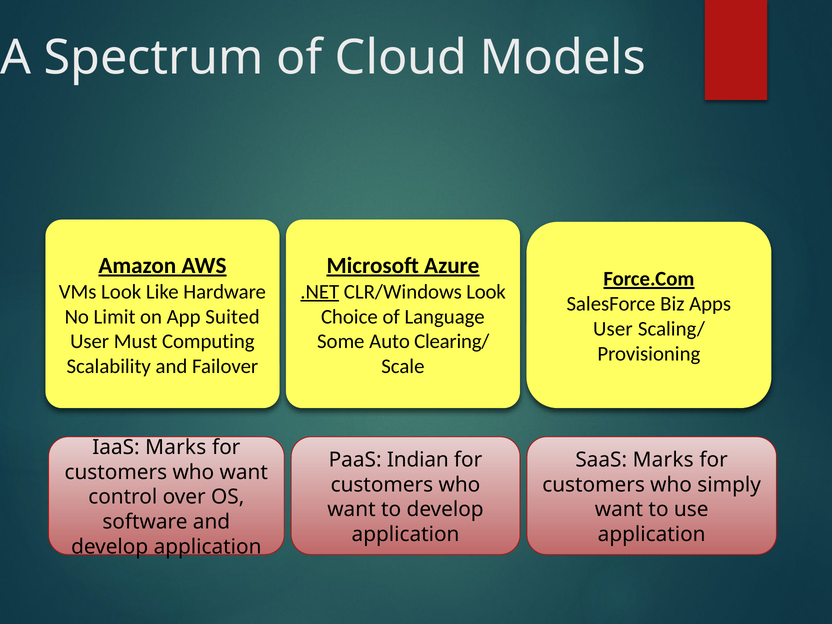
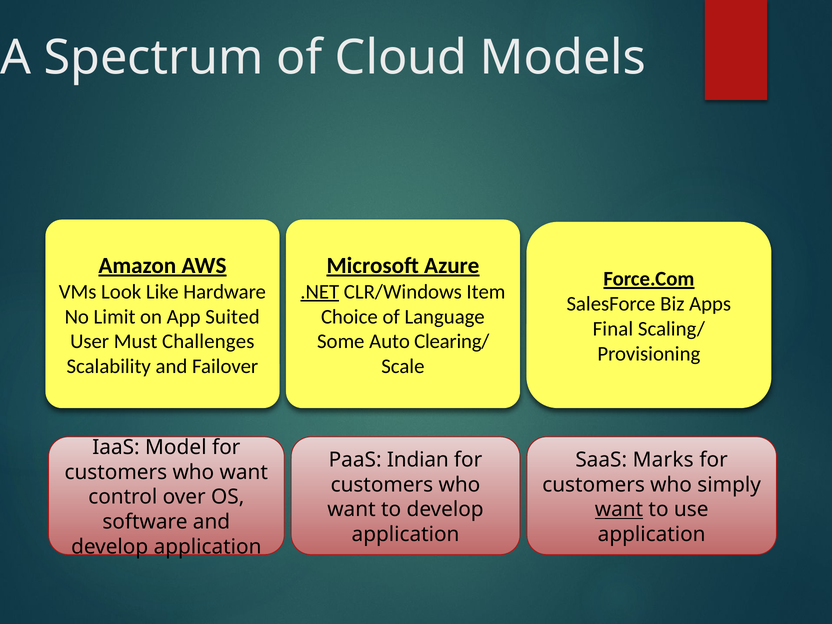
CLR/Windows Look: Look -> Item
User at (613, 329): User -> Final
Computing: Computing -> Challenges
IaaS Marks: Marks -> Model
want at (619, 510) underline: none -> present
